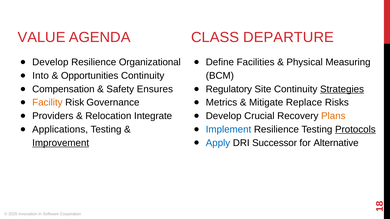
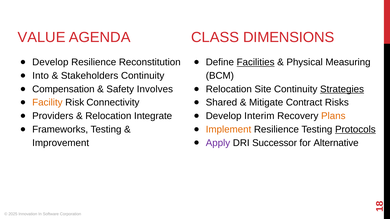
DEPARTURE: DEPARTURE -> DIMENSIONS
Organizational: Organizational -> Reconstitution
Facilities underline: none -> present
Opportunities: Opportunities -> Stakeholders
Ensures: Ensures -> Involves
Regulatory at (229, 89): Regulatory -> Relocation
Governance: Governance -> Connectivity
Metrics: Metrics -> Shared
Replace: Replace -> Contract
Crucial: Crucial -> Interim
Applications: Applications -> Frameworks
Implement colour: blue -> orange
Apply colour: blue -> purple
Improvement underline: present -> none
